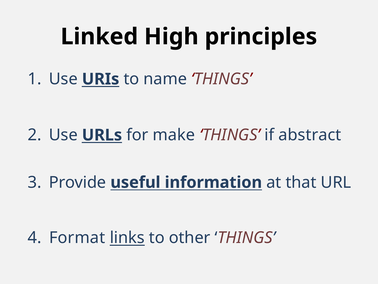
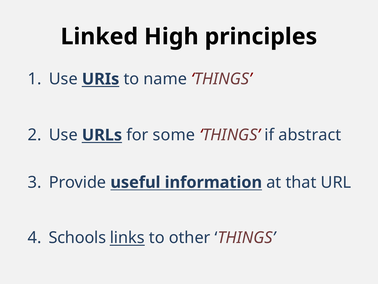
make: make -> some
Format: Format -> Schools
